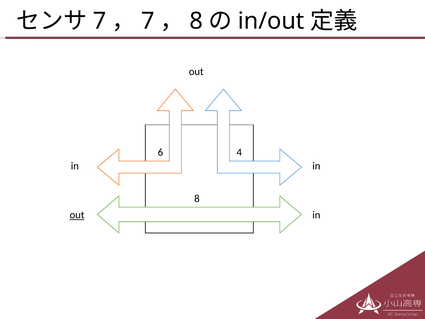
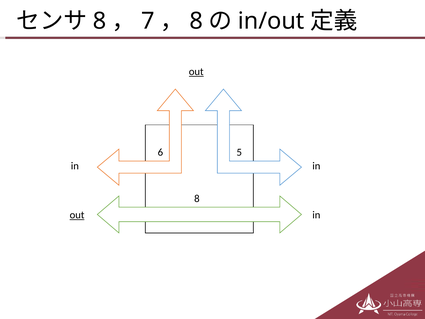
7 at (99, 21): 7 -> 8
out at (196, 72) underline: none -> present
4: 4 -> 5
